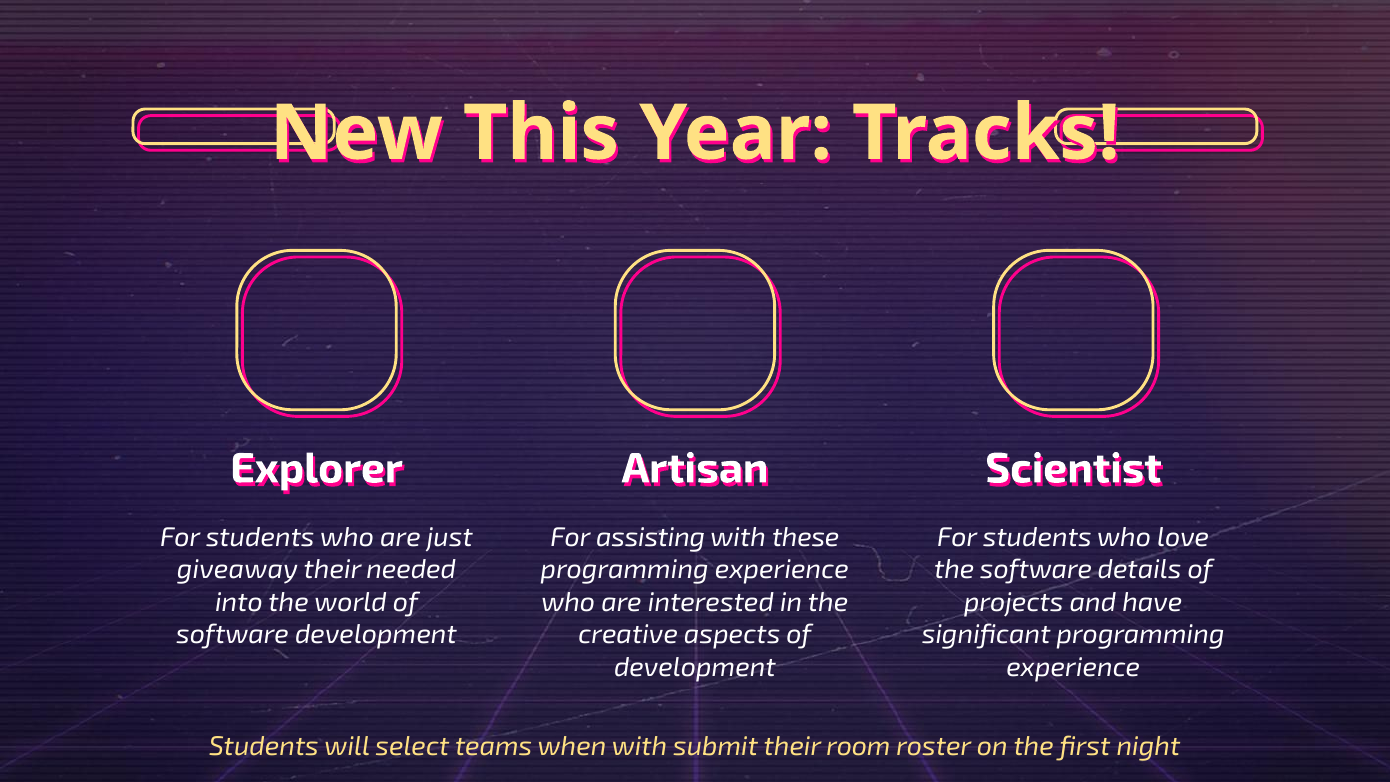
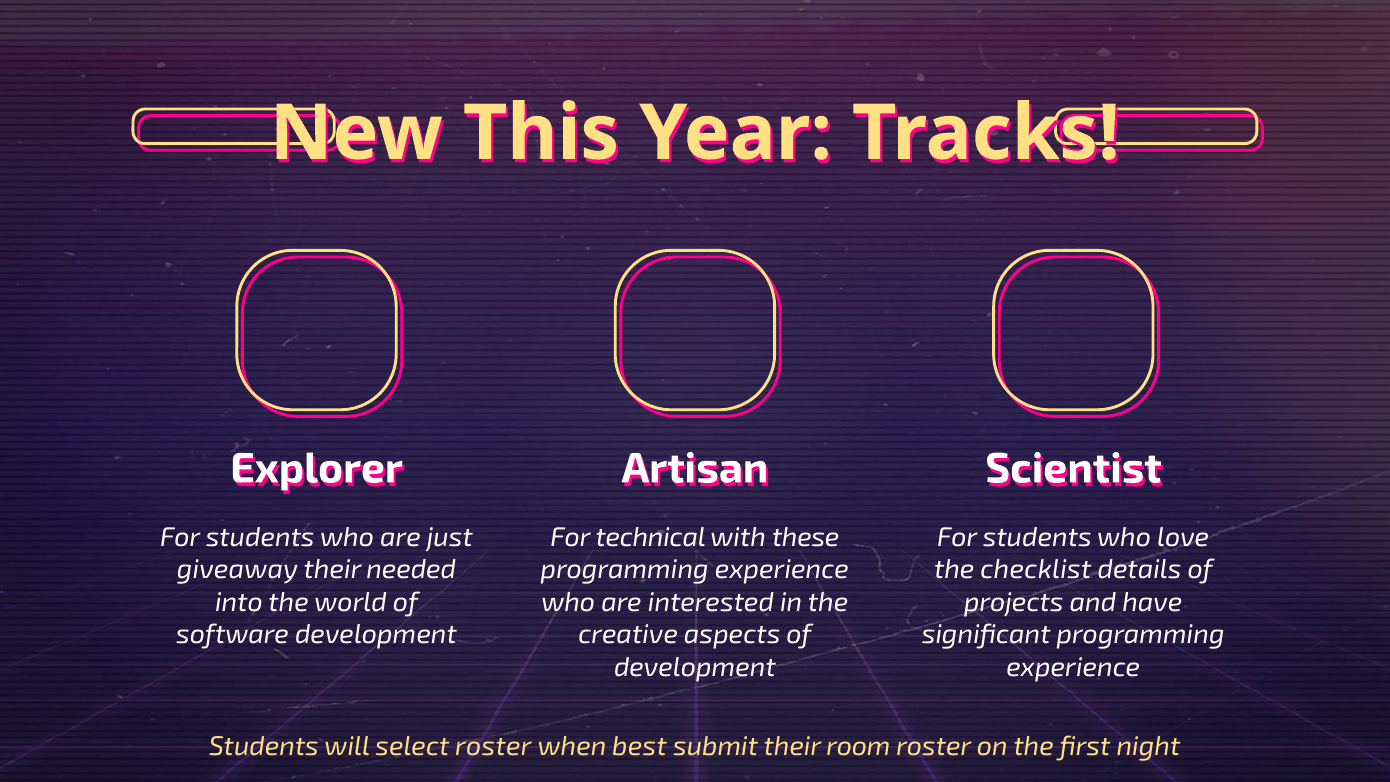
assisting: assisting -> technical
the software: software -> checklist
select teams: teams -> roster
when with: with -> best
